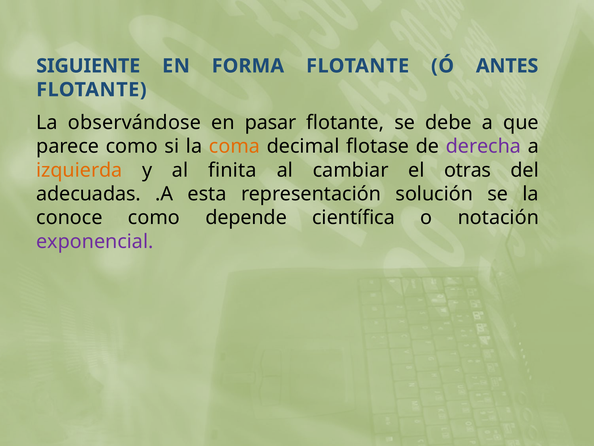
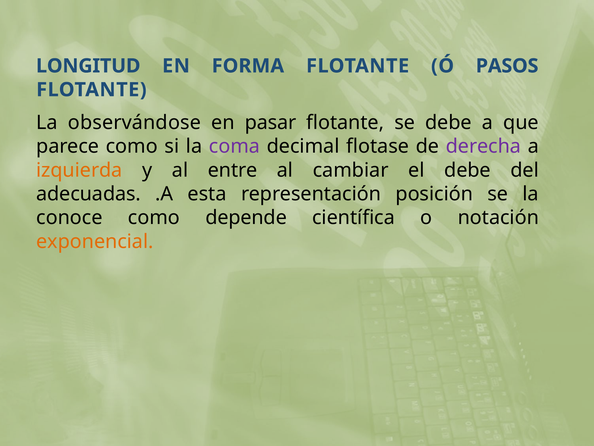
SIGUIENTE: SIGUIENTE -> LONGITUD
ANTES: ANTES -> PASOS
coma colour: orange -> purple
finita: finita -> entre
el otras: otras -> debe
solución: solución -> posición
exponencial colour: purple -> orange
